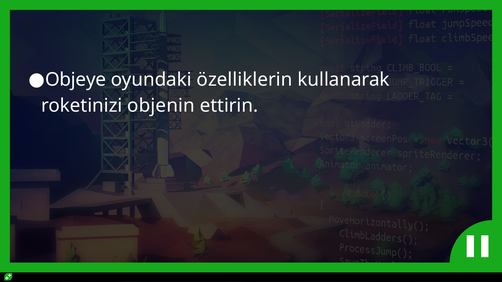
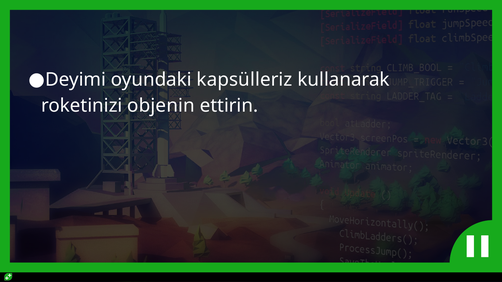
Objeye: Objeye -> Deyimi
özelliklerin: özelliklerin -> kapsülleriz
